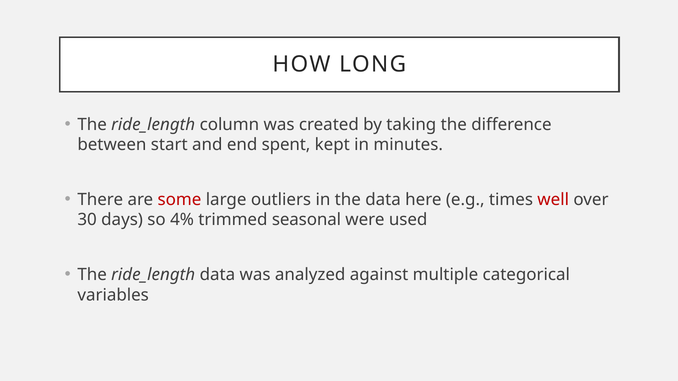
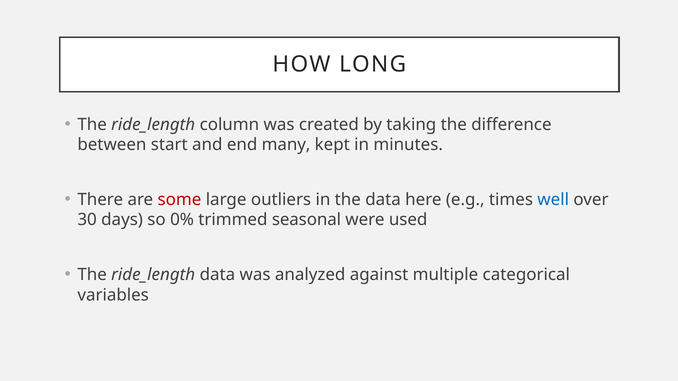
spent: spent -> many
well colour: red -> blue
4%: 4% -> 0%
